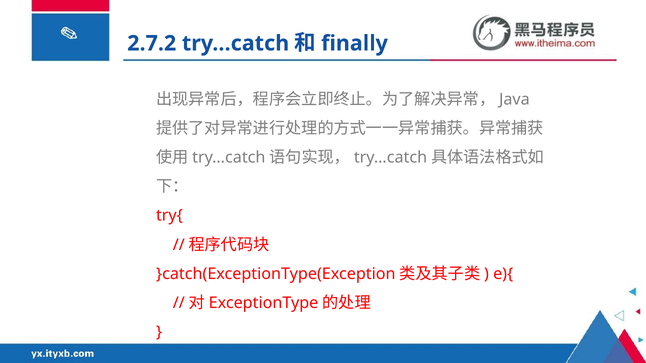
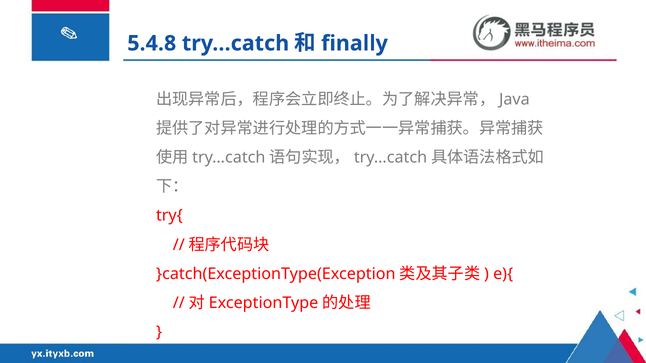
2.7.2: 2.7.2 -> 5.4.8
